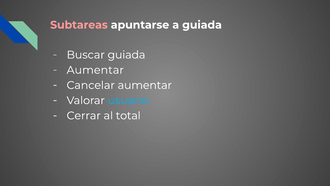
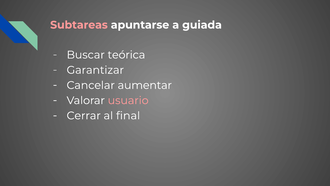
Buscar guiada: guiada -> teórica
Aumentar at (95, 70): Aumentar -> Garantizar
usuario colour: light blue -> pink
total: total -> final
